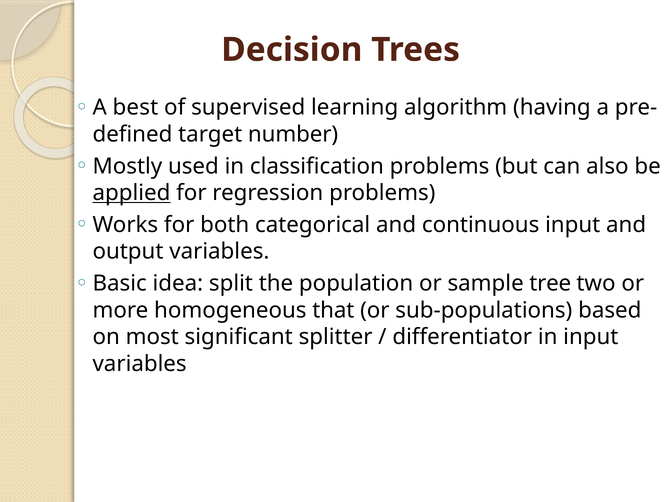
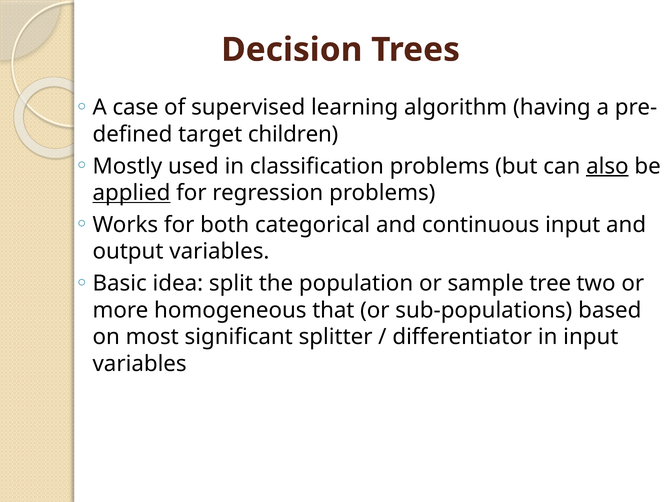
best: best -> case
number: number -> children
also underline: none -> present
